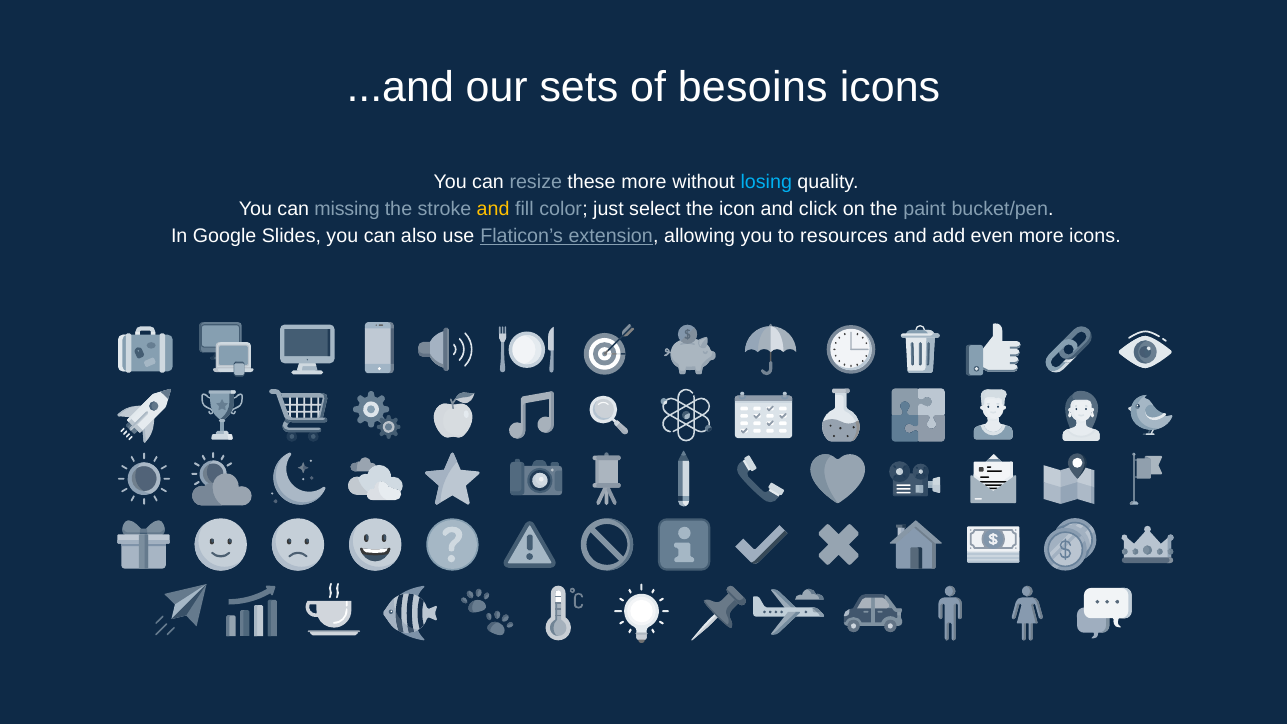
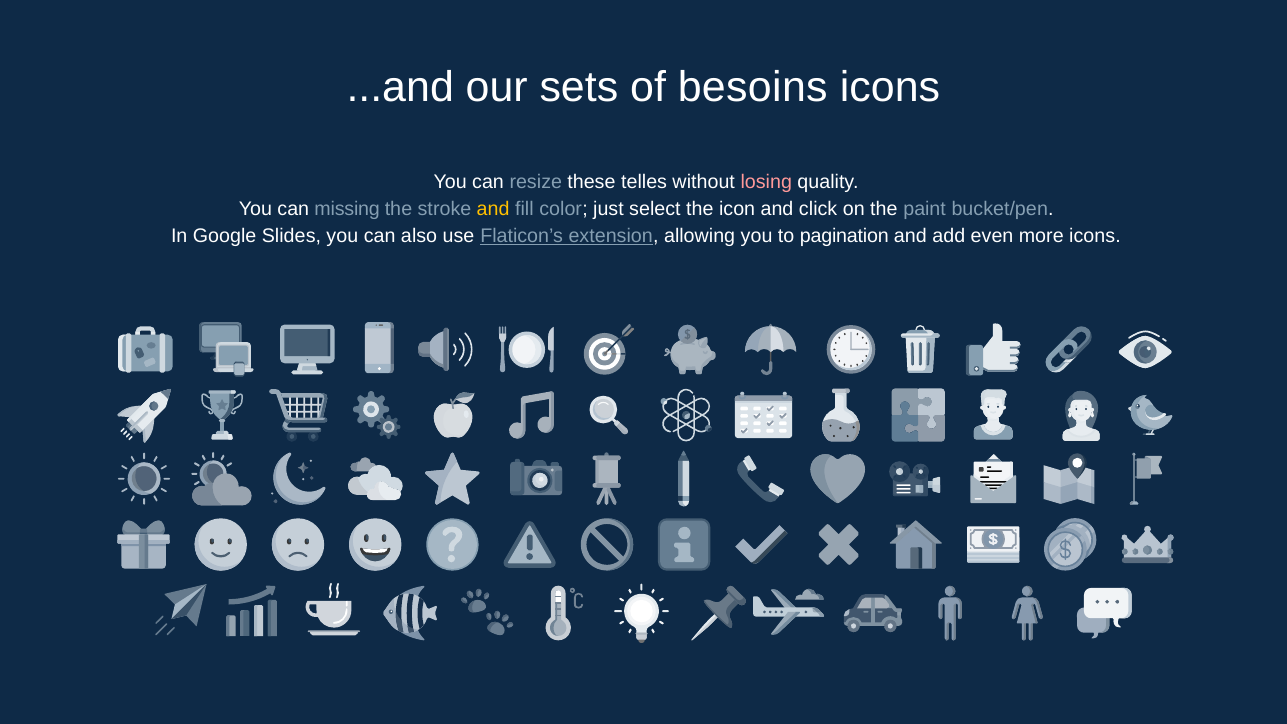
these more: more -> telles
losing colour: light blue -> pink
resources: resources -> pagination
